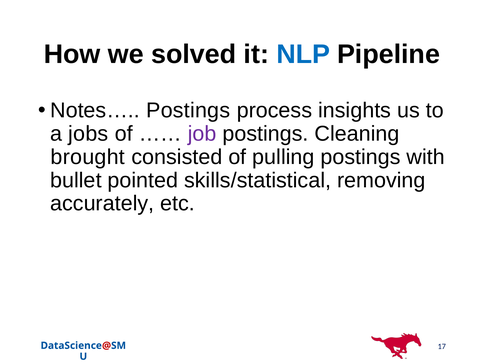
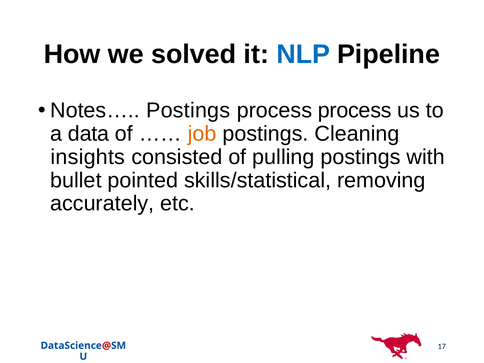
process insights: insights -> process
jobs: jobs -> data
job colour: purple -> orange
brought: brought -> insights
